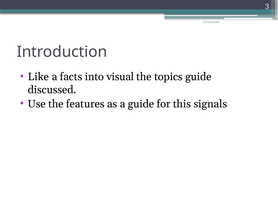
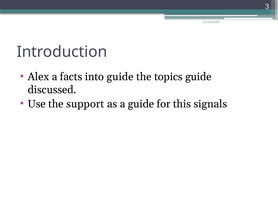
Like: Like -> Alex
into visual: visual -> guide
features: features -> support
